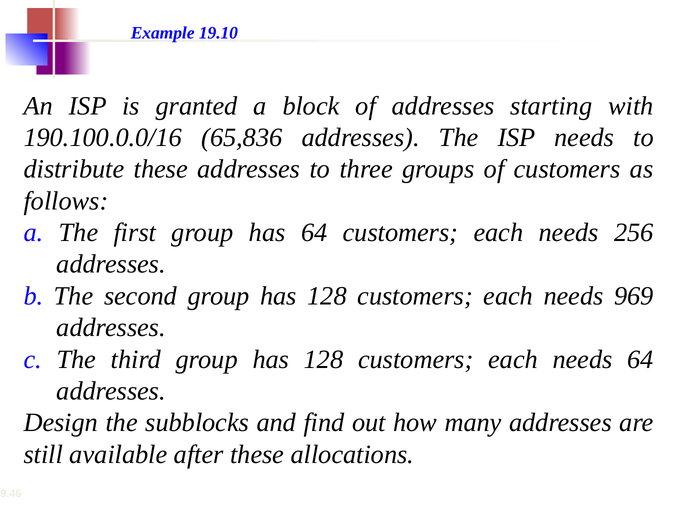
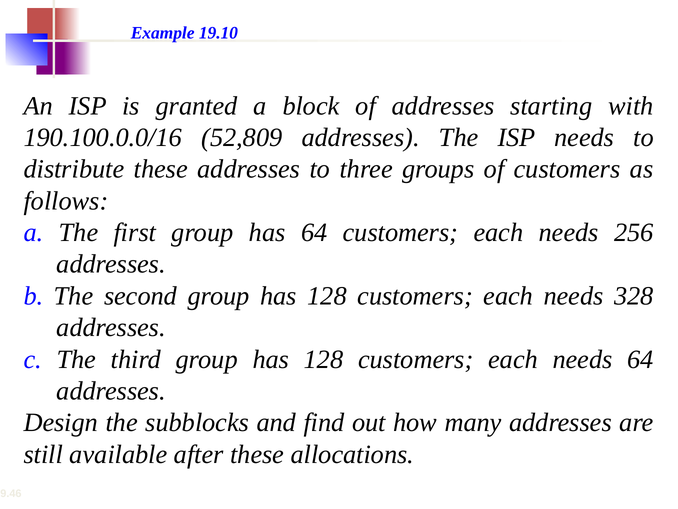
65,836: 65,836 -> 52,809
969: 969 -> 328
